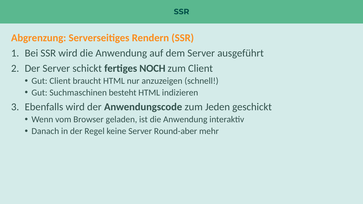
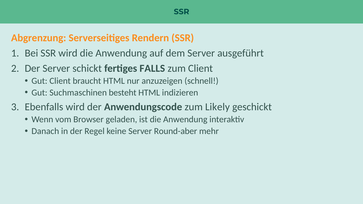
NOCH: NOCH -> FALLS
Jeden: Jeden -> Likely
